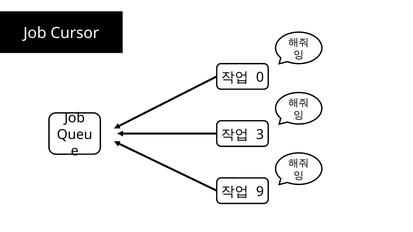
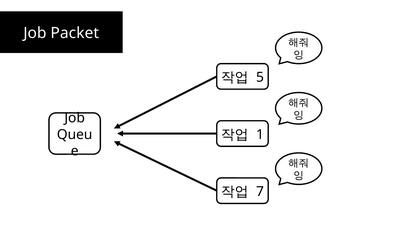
Cursor: Cursor -> Packet
0: 0 -> 5
3: 3 -> 1
9: 9 -> 7
